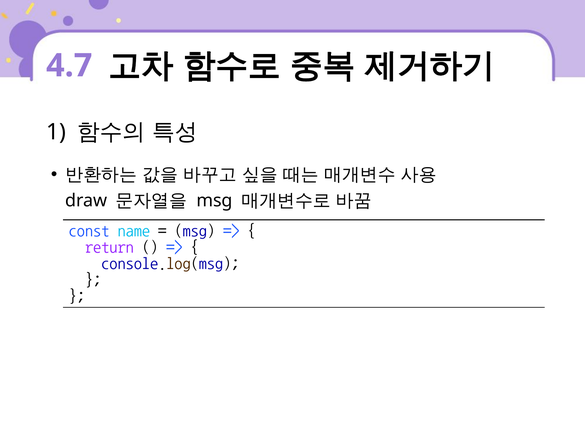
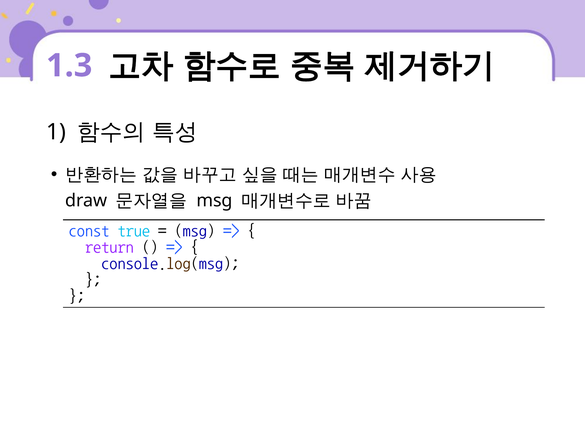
4.7: 4.7 -> 1.3
name: name -> true
